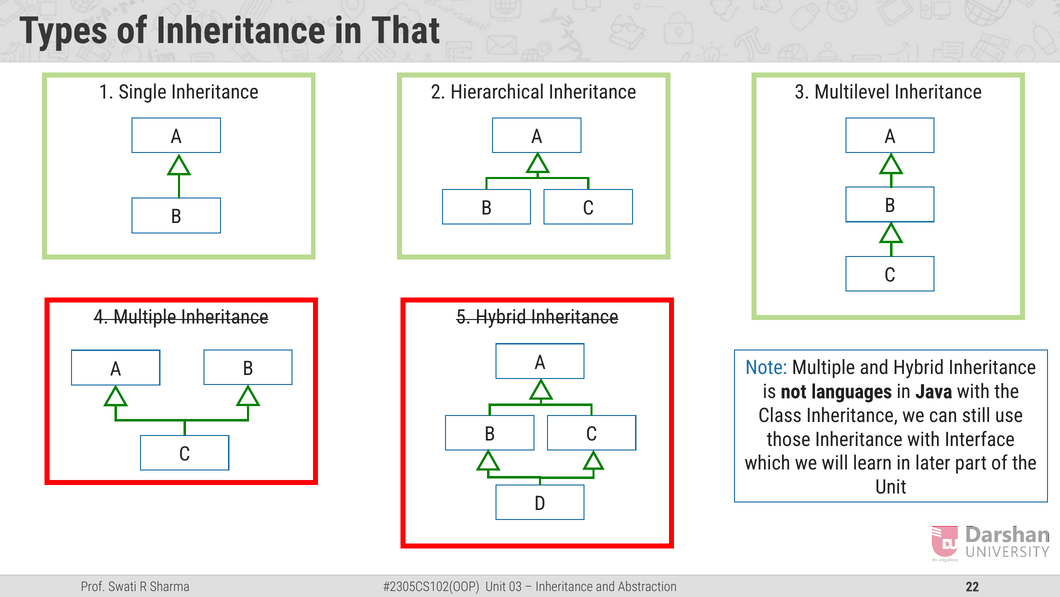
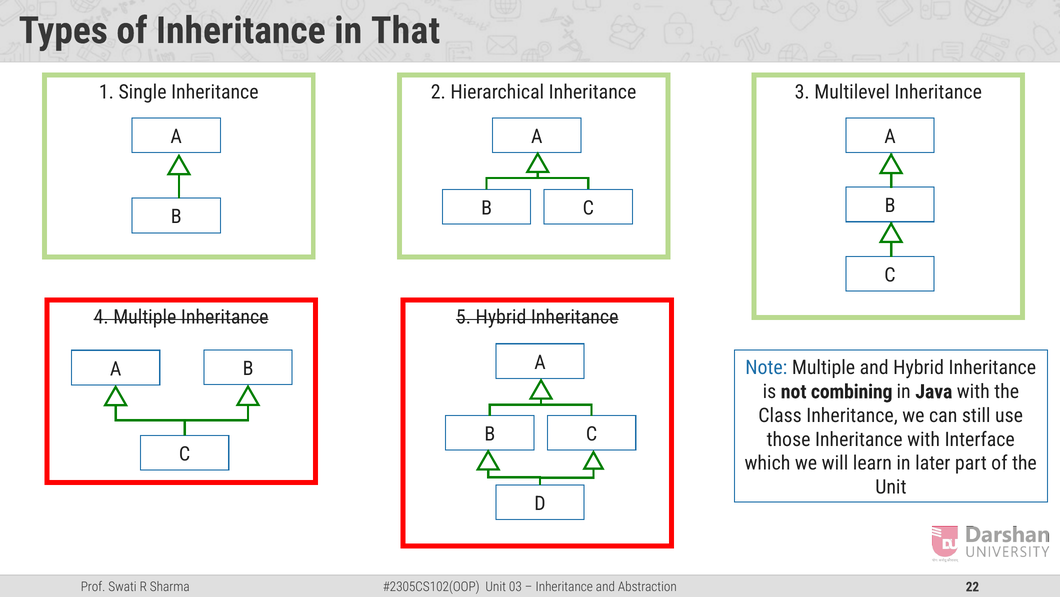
languages: languages -> combining
